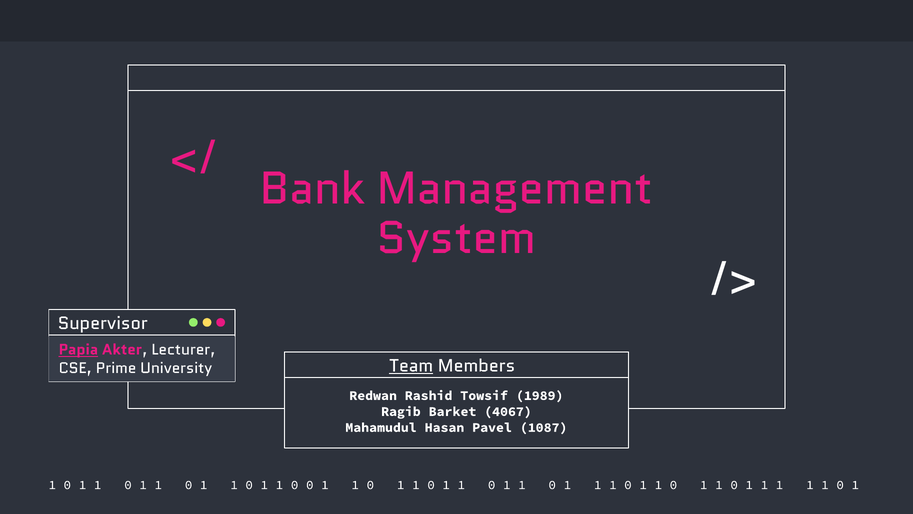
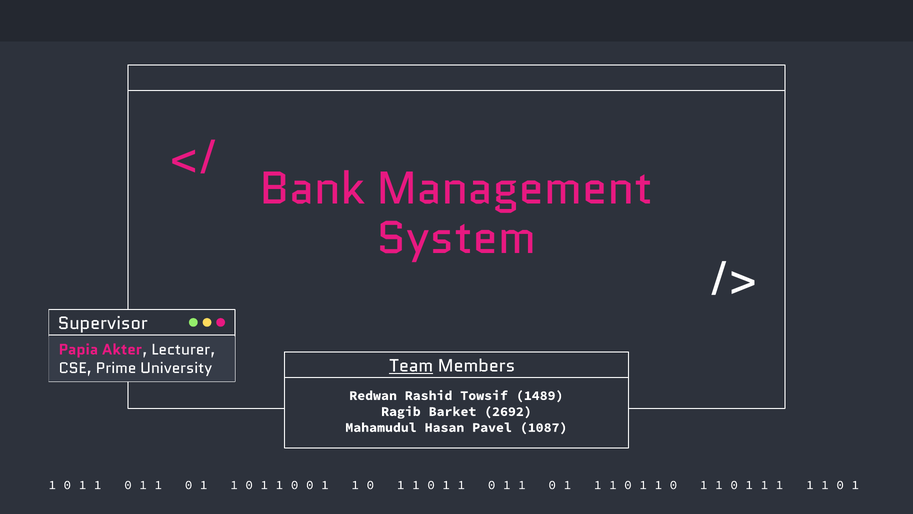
Papia underline: present -> none
1989: 1989 -> 1489
4067: 4067 -> 2692
